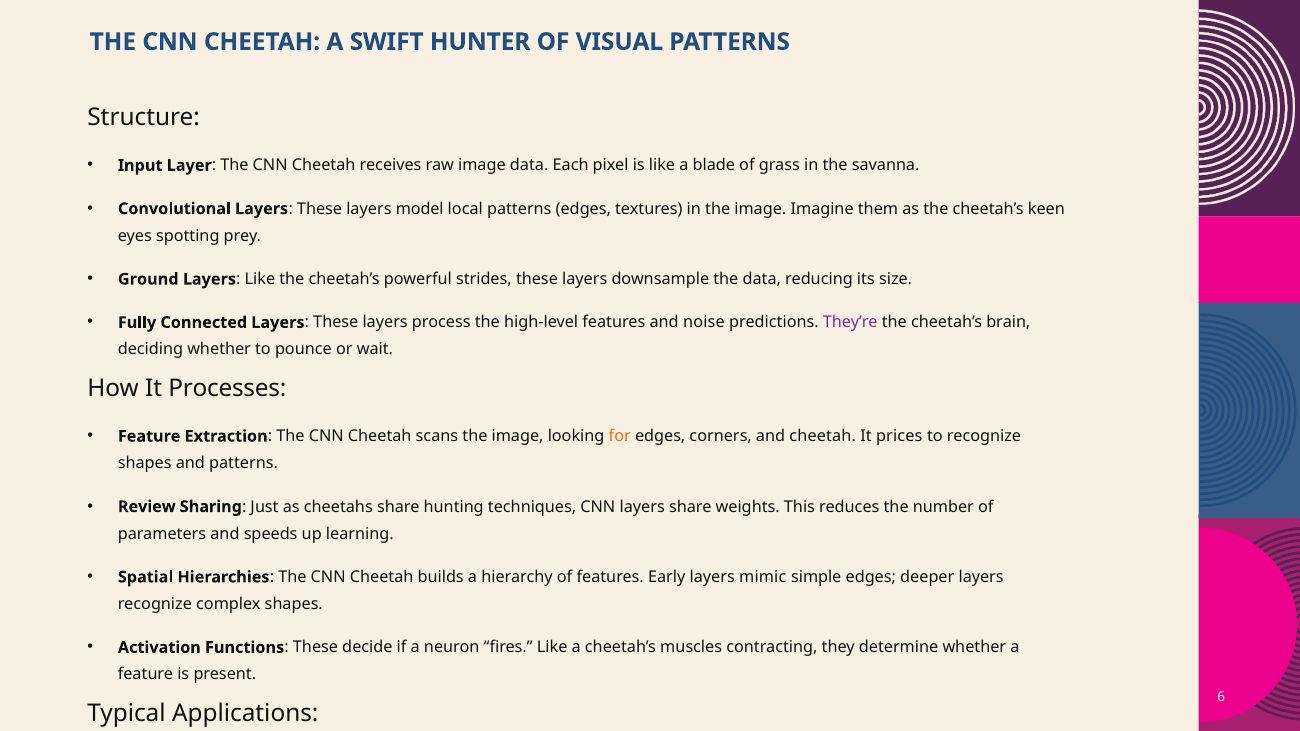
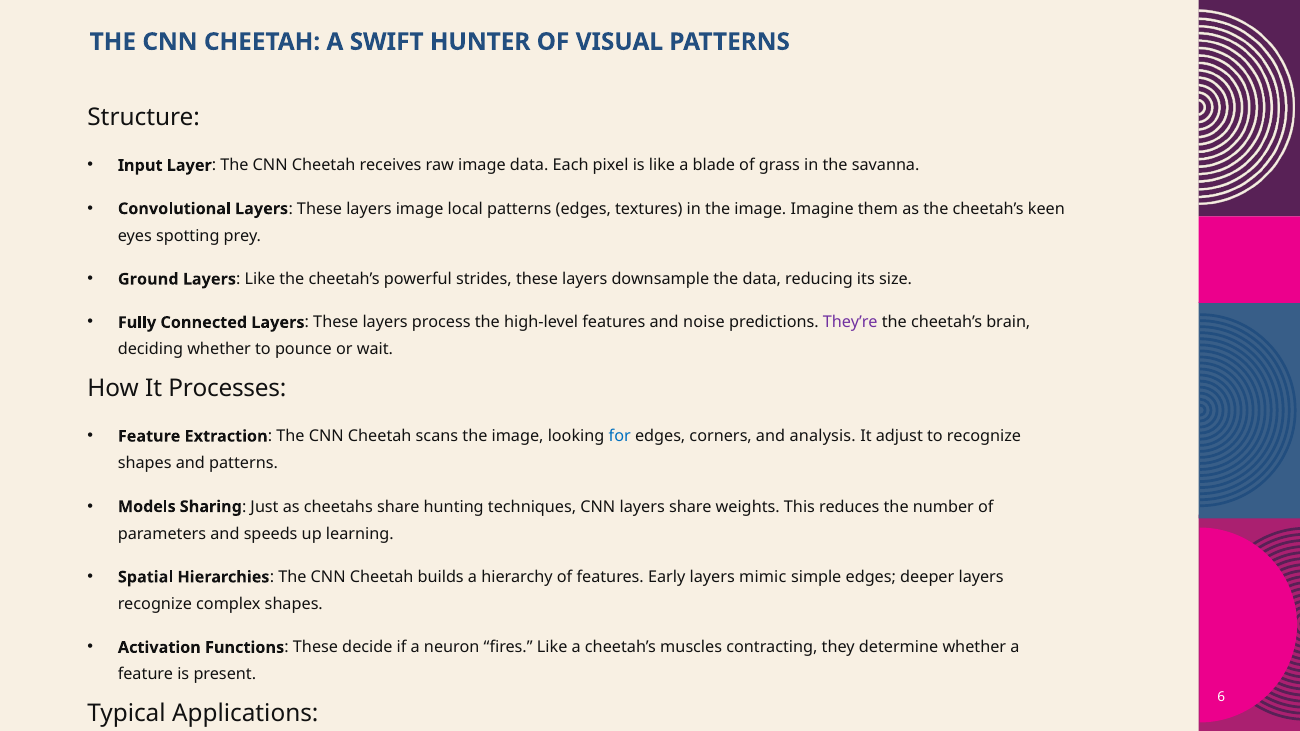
layers model: model -> image
for at (620, 436) colour: orange -> blue
and cheetah: cheetah -> analysis
prices: prices -> adjust
Review: Review -> Models
